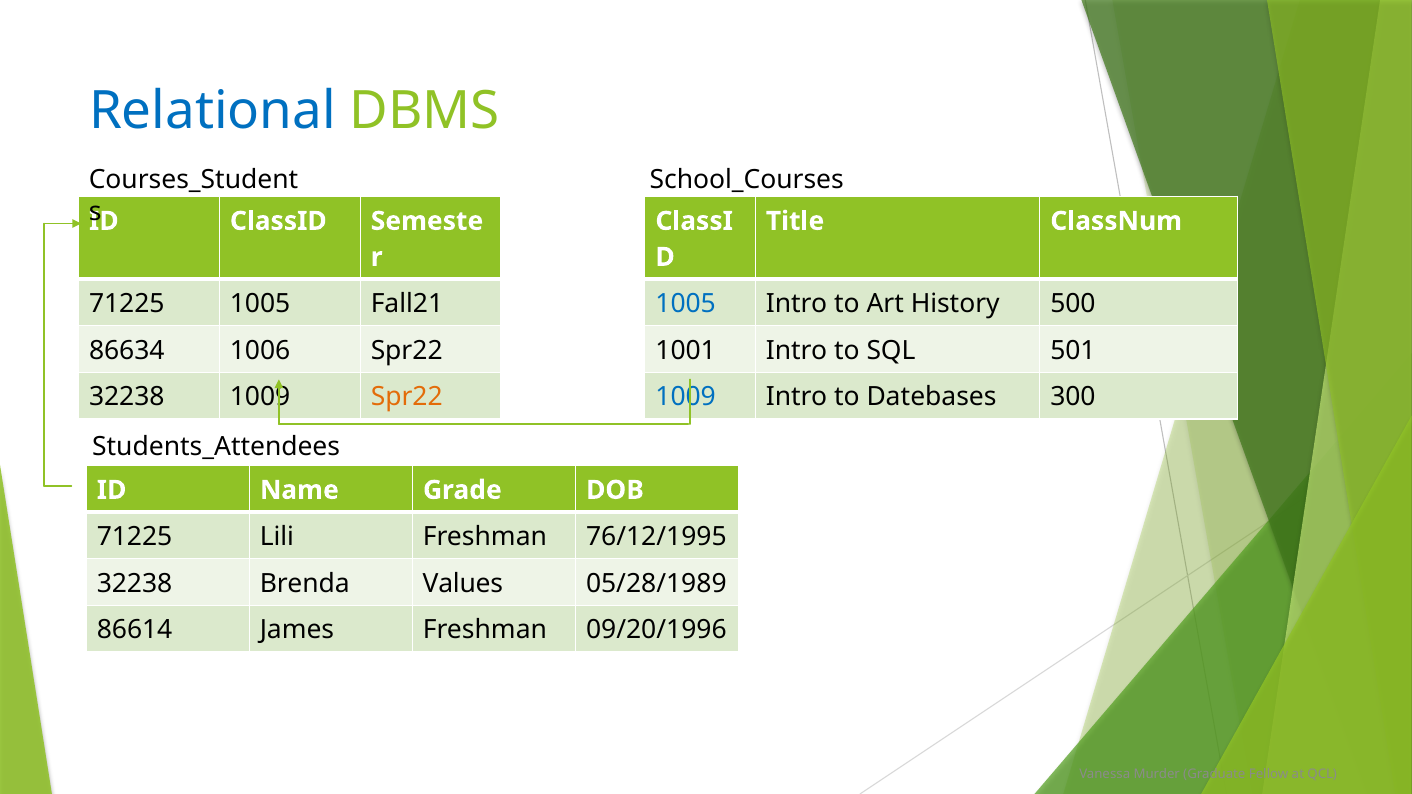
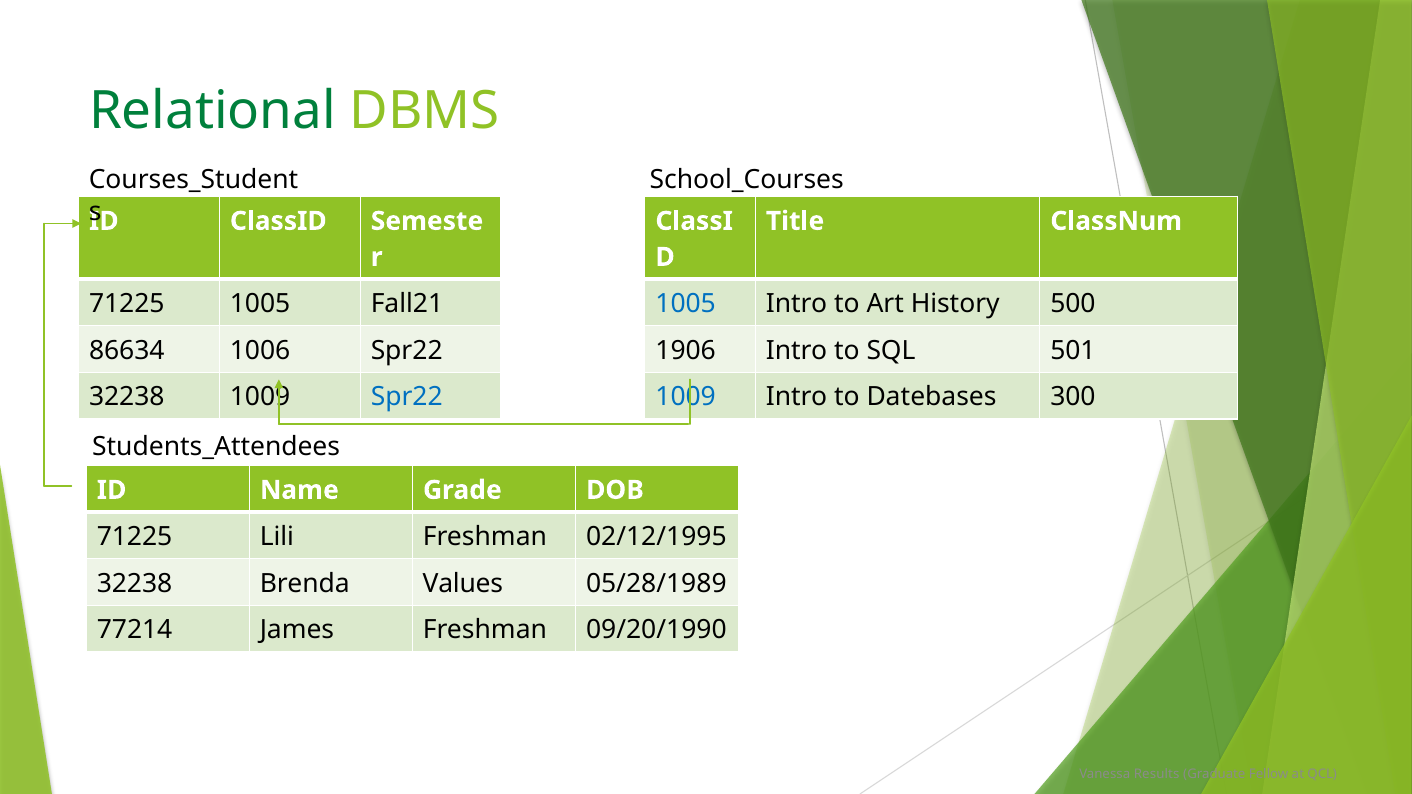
Relational colour: blue -> green
1001: 1001 -> 1906
Spr22 at (407, 397) colour: orange -> blue
76/12/1995: 76/12/1995 -> 02/12/1995
86614: 86614 -> 77214
09/20/1996: 09/20/1996 -> 09/20/1990
Murder: Murder -> Results
